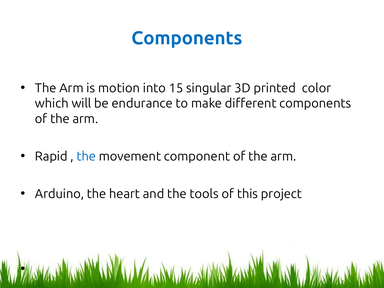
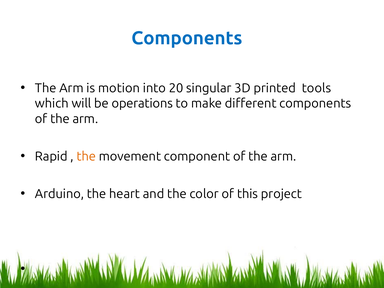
15: 15 -> 20
color: color -> tools
endurance: endurance -> operations
the at (86, 156) colour: blue -> orange
tools: tools -> color
